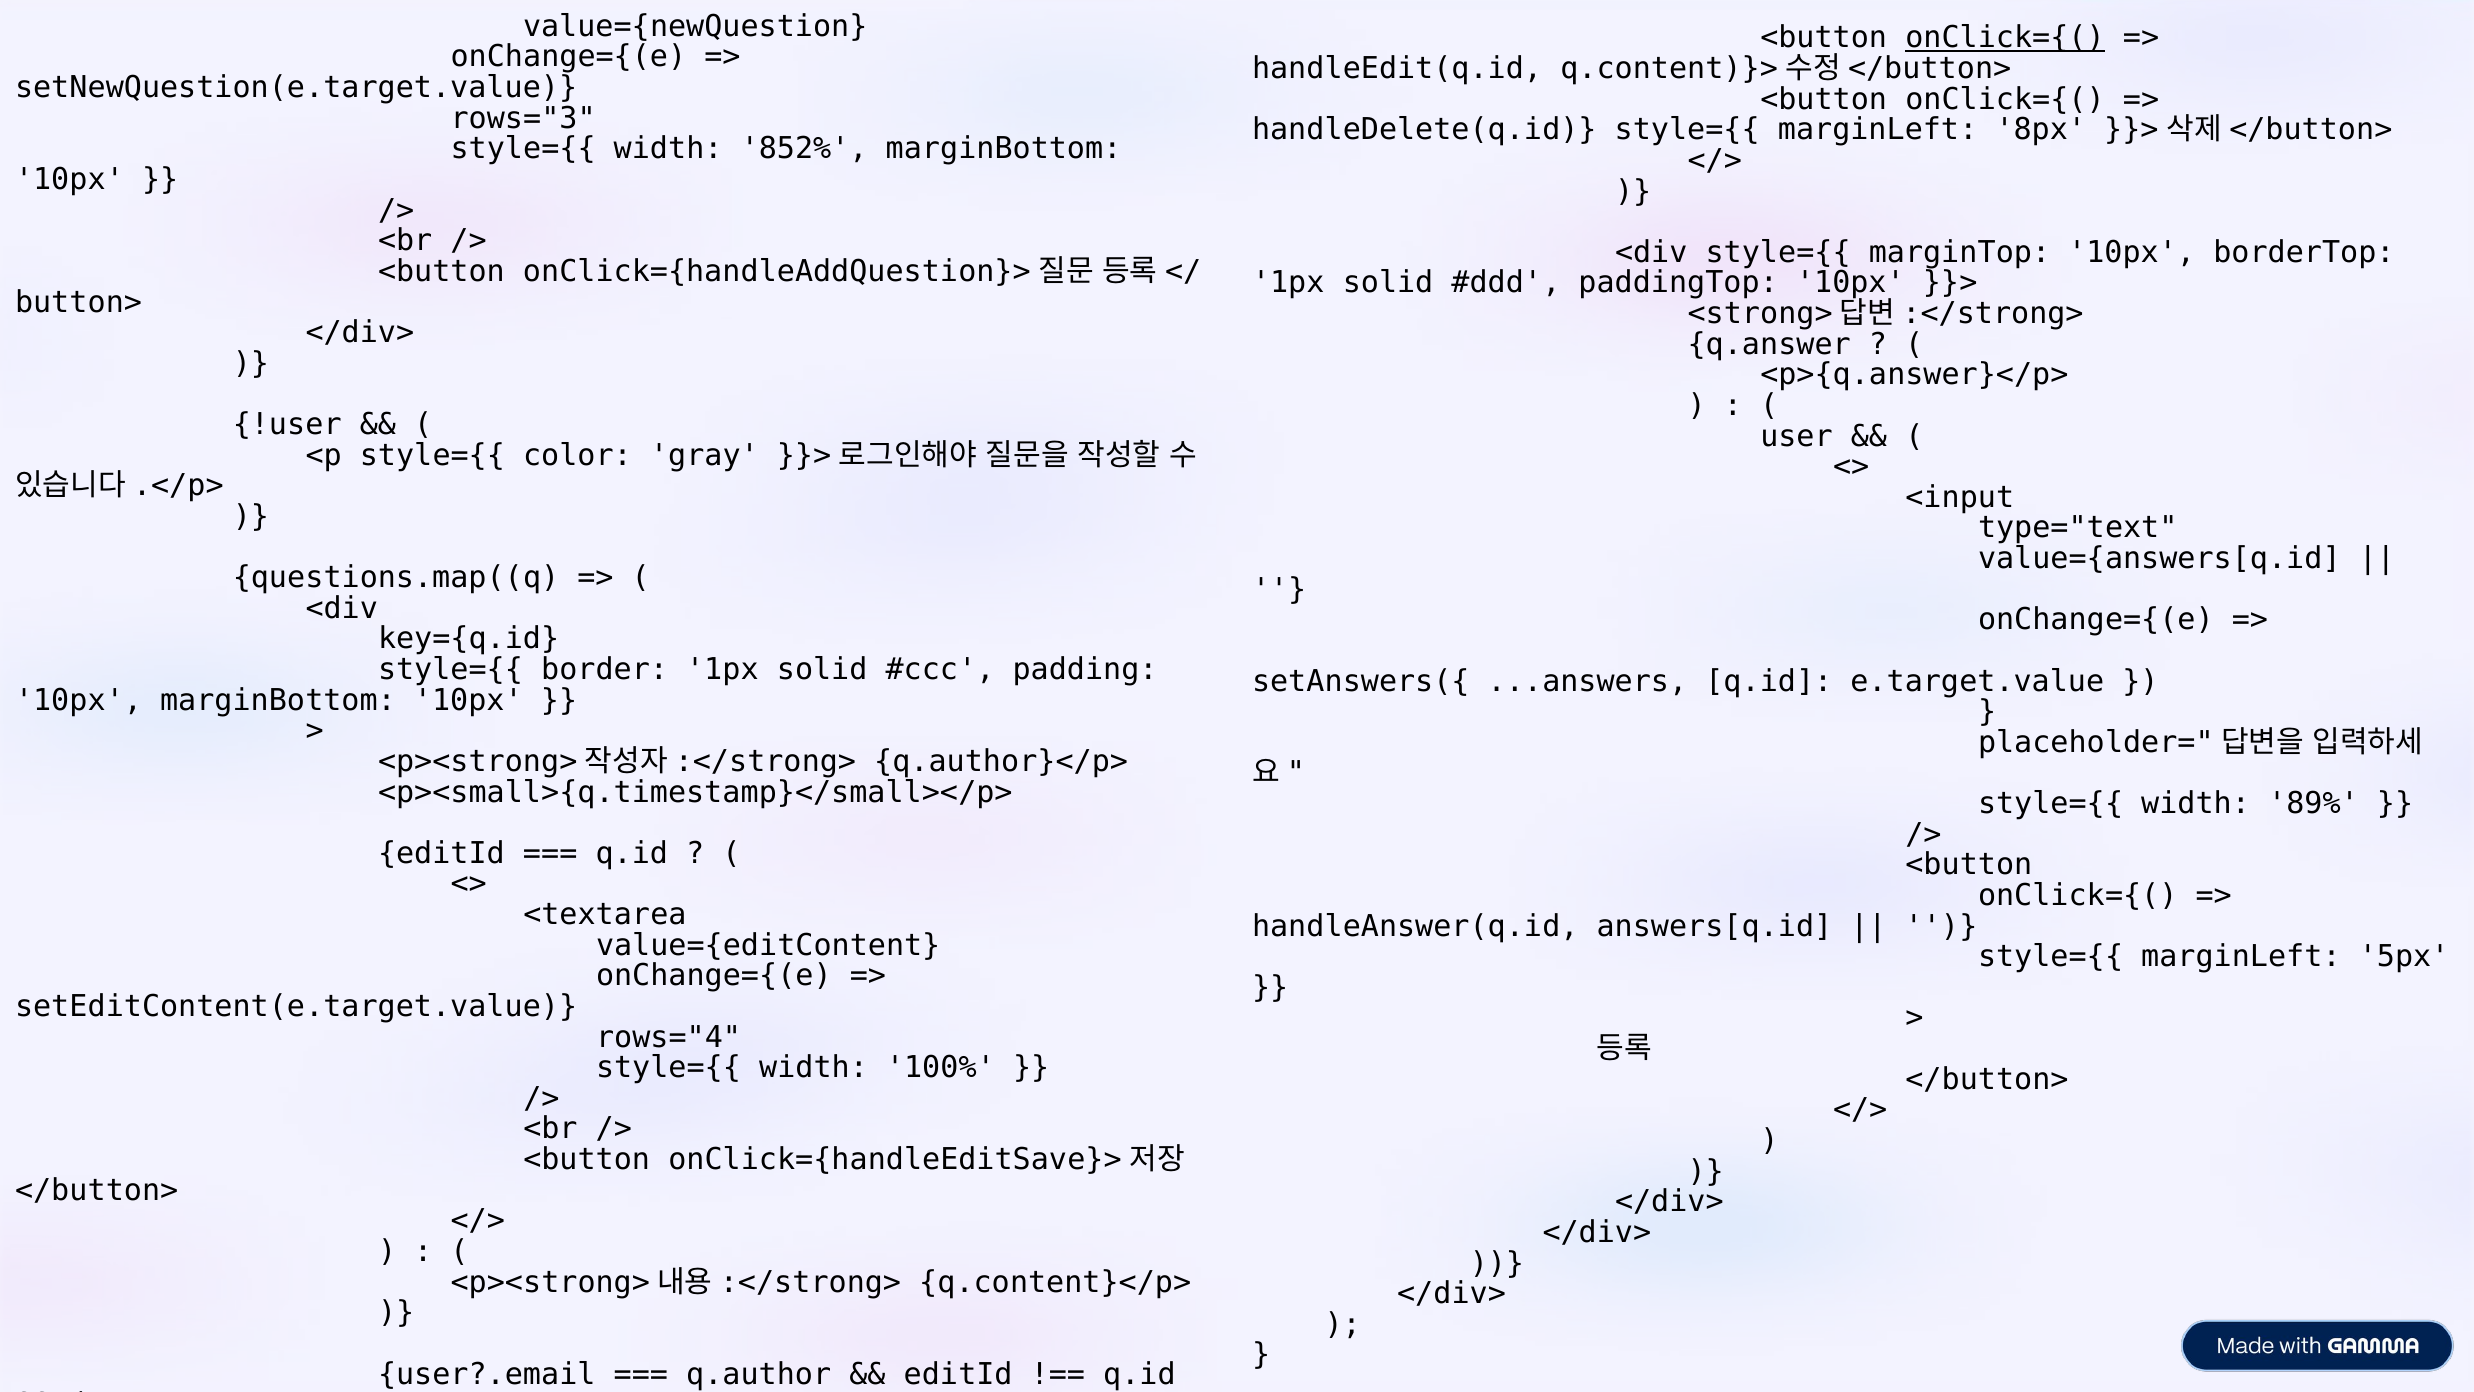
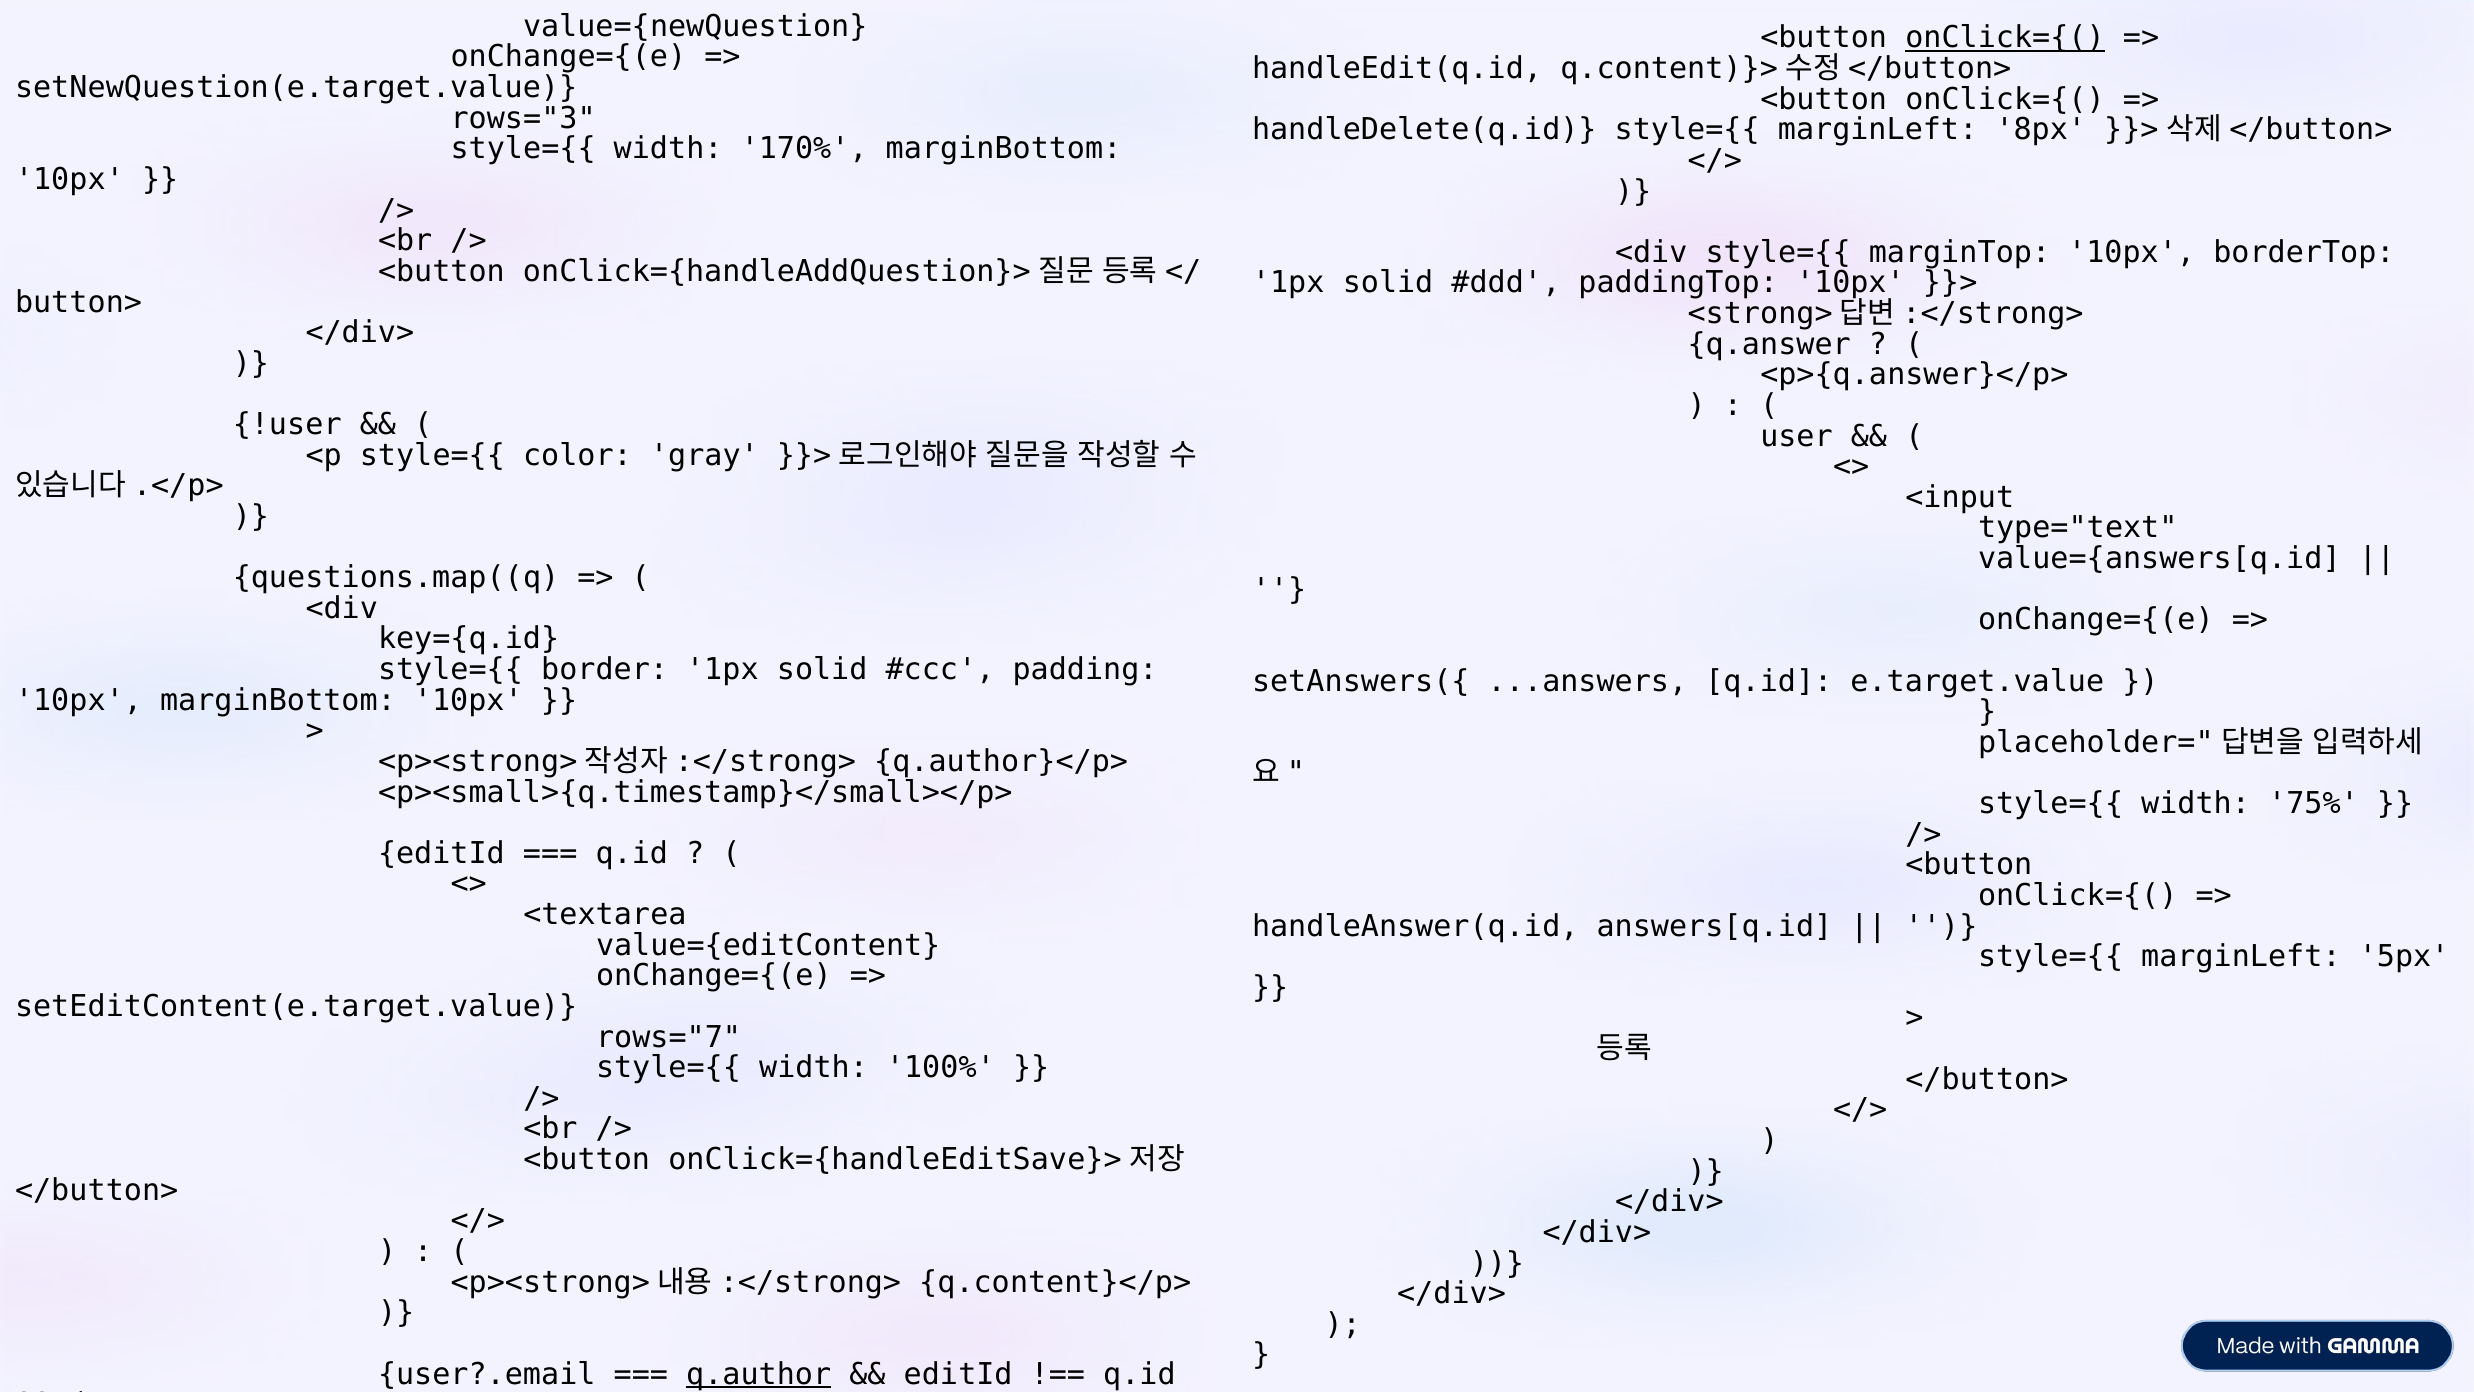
852%: 852% -> 170%
89%: 89% -> 75%
rows="4: rows="4 -> rows="7
q.author underline: none -> present
